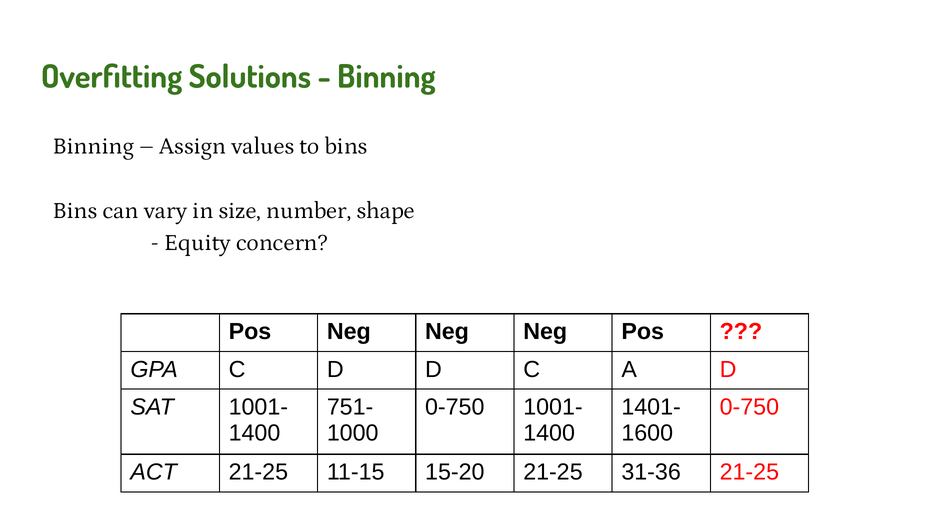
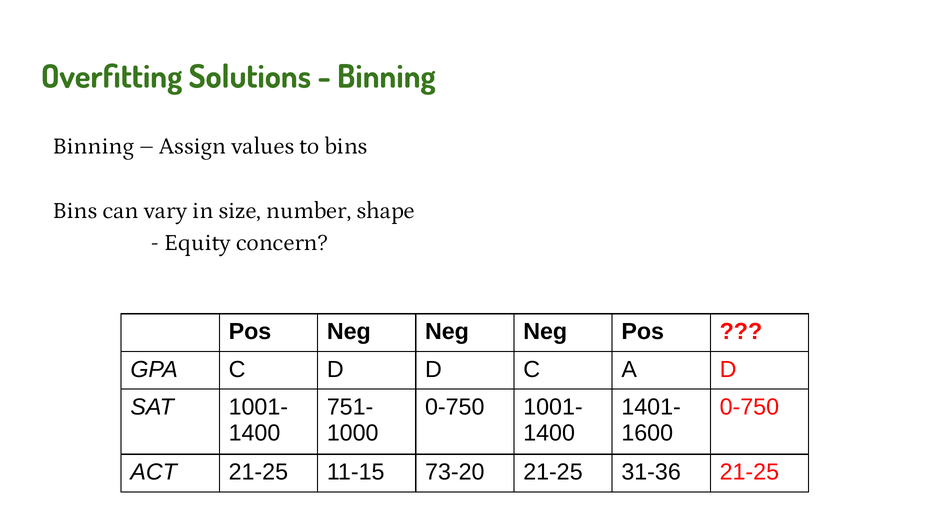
15-20: 15-20 -> 73-20
